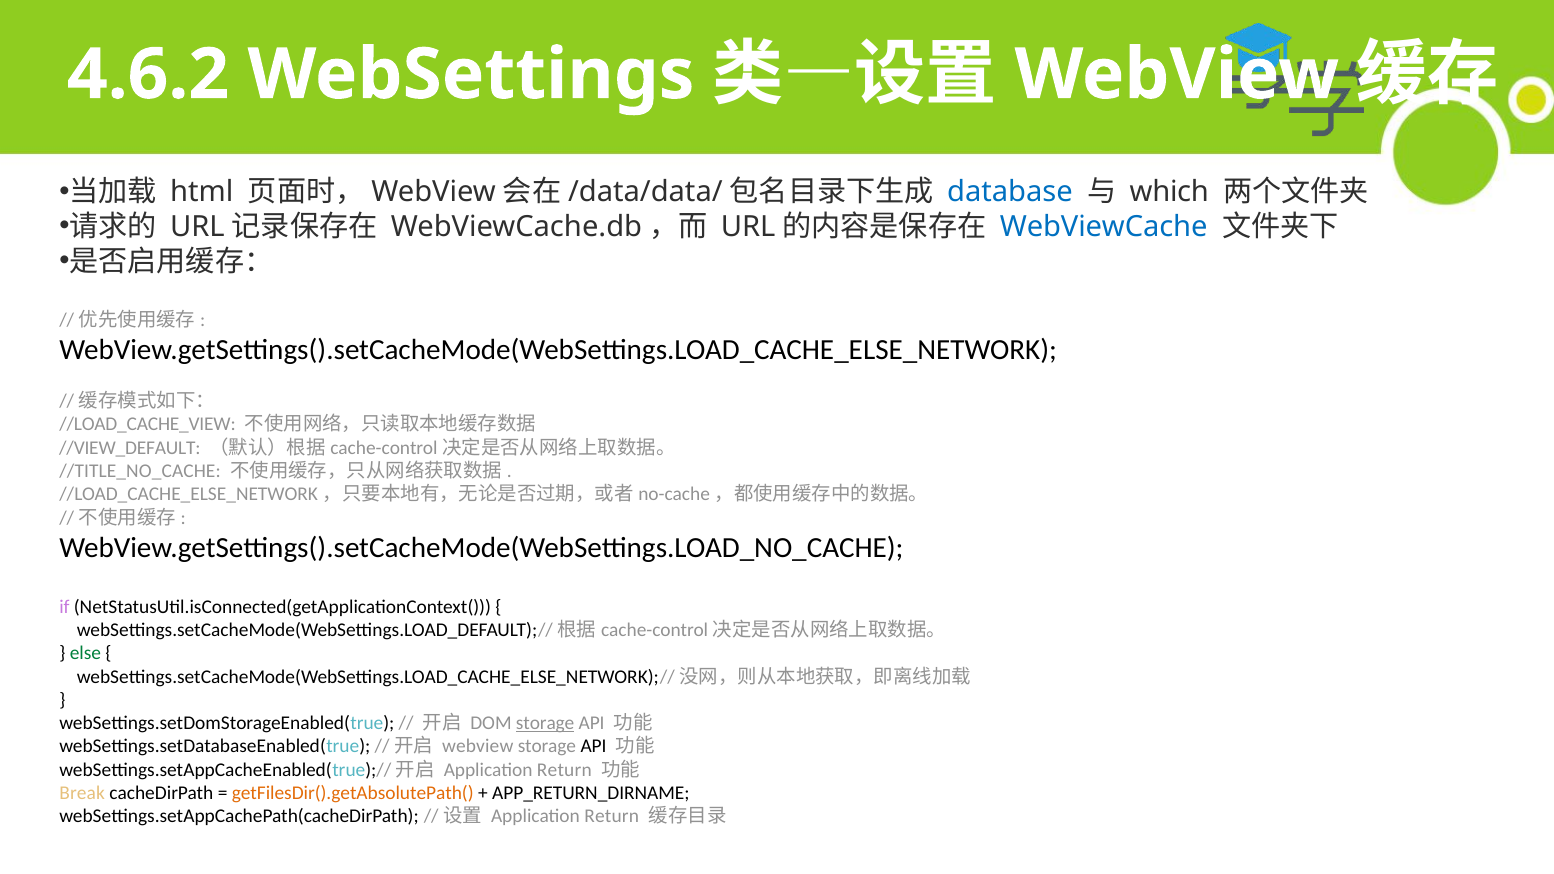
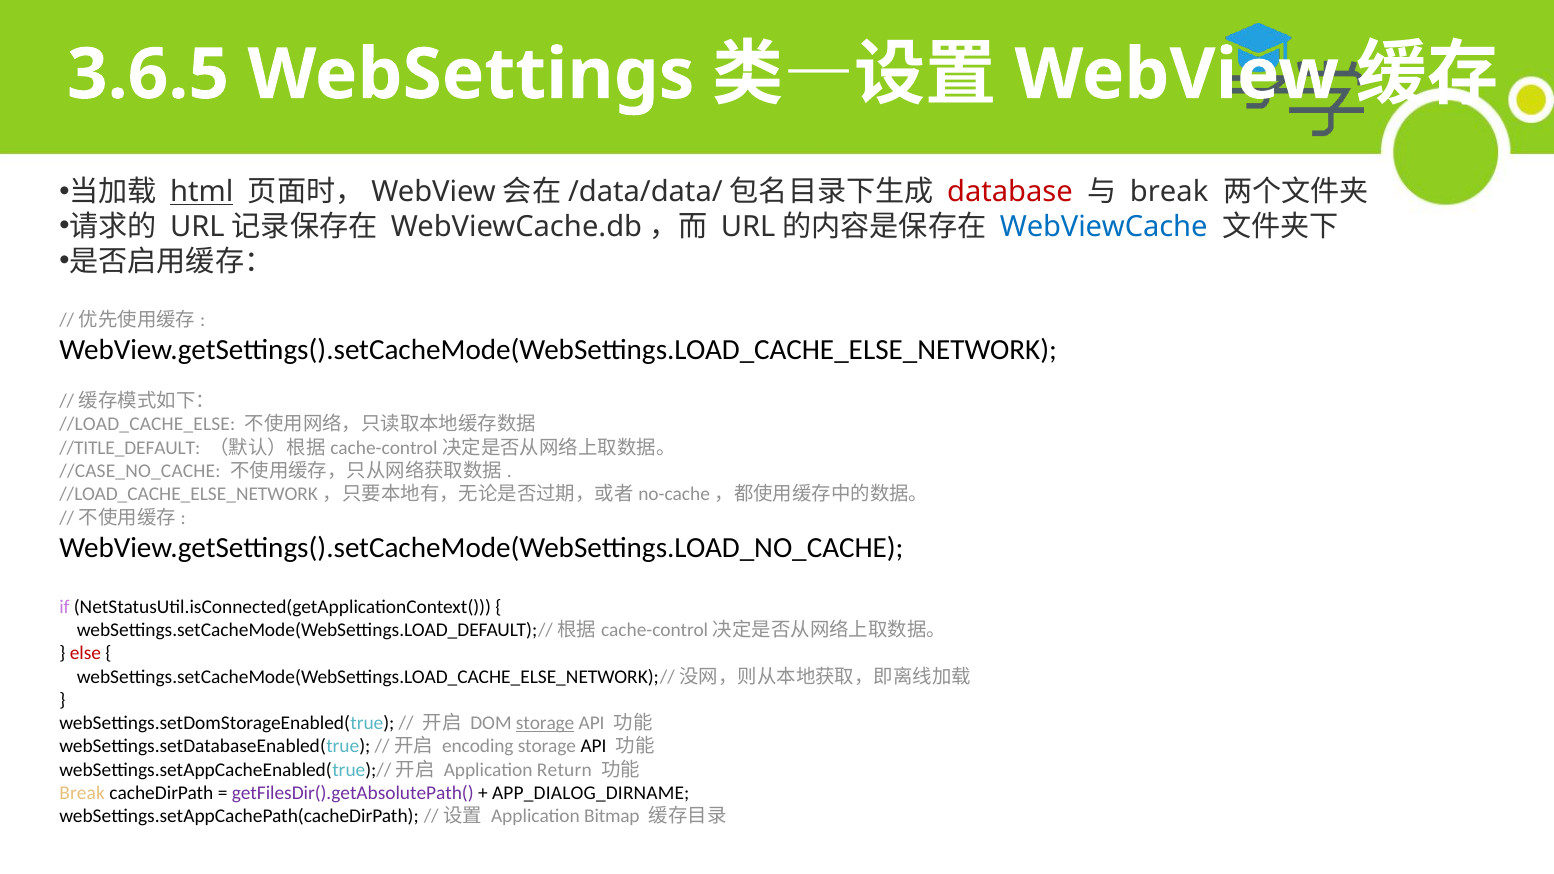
4.6.2: 4.6.2 -> 3.6.5
html underline: none -> present
database colour: blue -> red
which at (1169, 192): which -> break
//LOAD_CACHE_VIEW: //LOAD_CACHE_VIEW -> //LOAD_CACHE_ELSE
//VIEW_DEFAULT: //VIEW_DEFAULT -> //TITLE_DEFAULT
//TITLE_NO_CACHE: //TITLE_NO_CACHE -> //CASE_NO_CACHE
else colour: green -> red
webview at (478, 747): webview -> encoding
getFilesDir().getAbsolutePath( colour: orange -> purple
APP_RETURN_DIRNAME: APP_RETURN_DIRNAME -> APP_DIALOG_DIRNAME
Return at (612, 817): Return -> Bitmap
